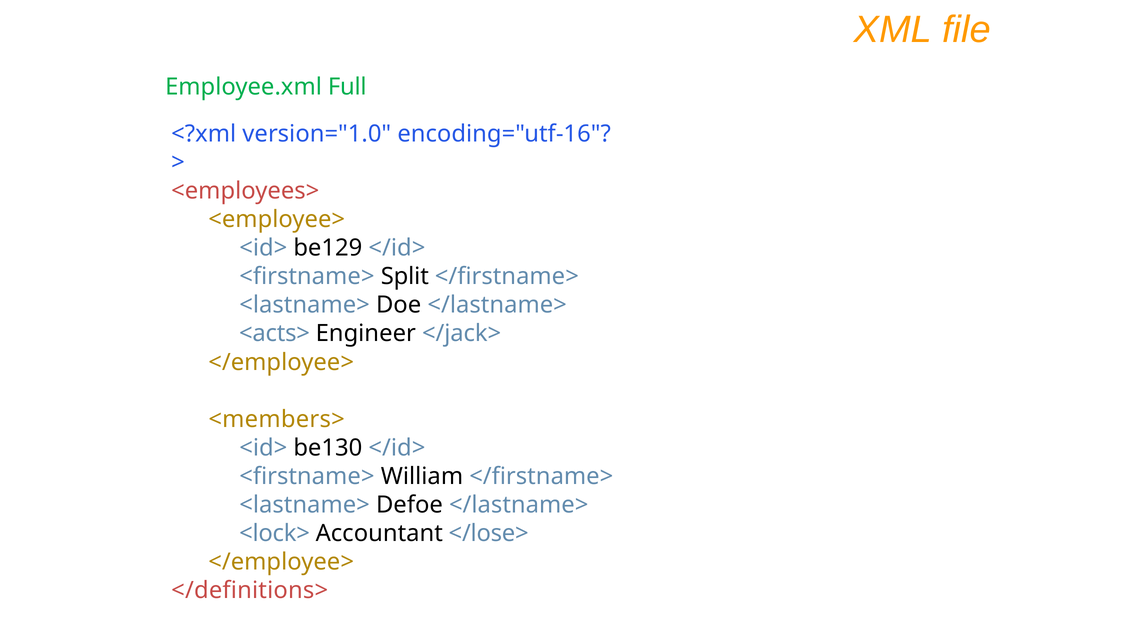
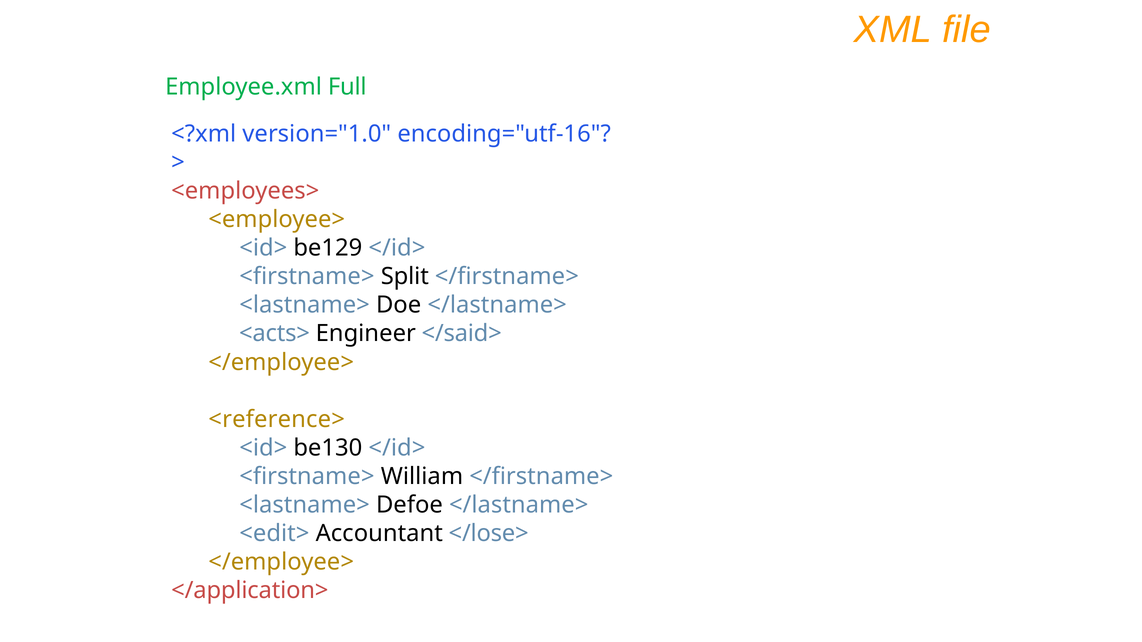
</jack>: </jack> -> </said>
<members>: <members> -> <reference>
<lock>: <lock> -> <edit>
</definitions>: </definitions> -> </application>
